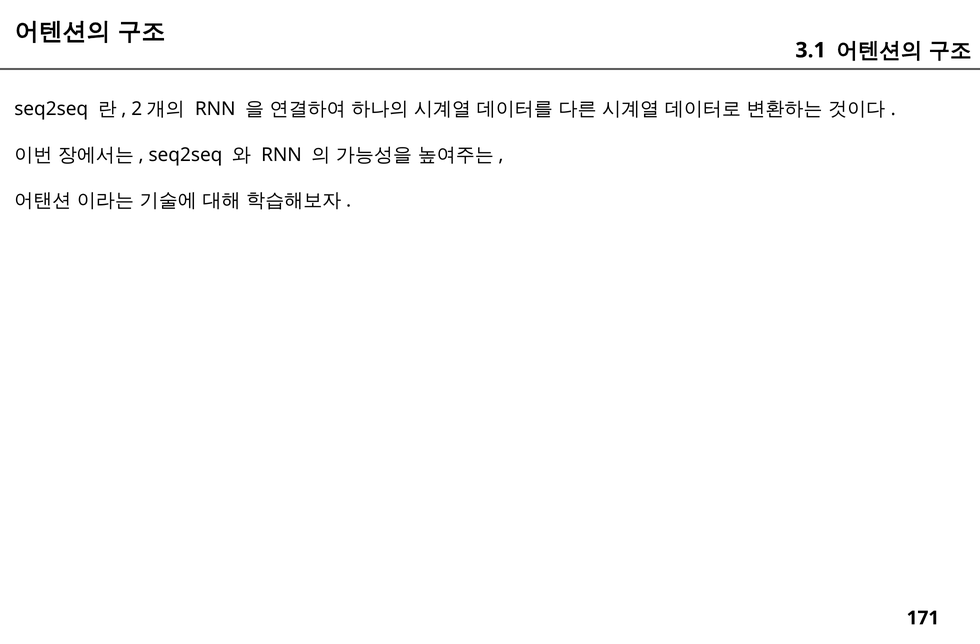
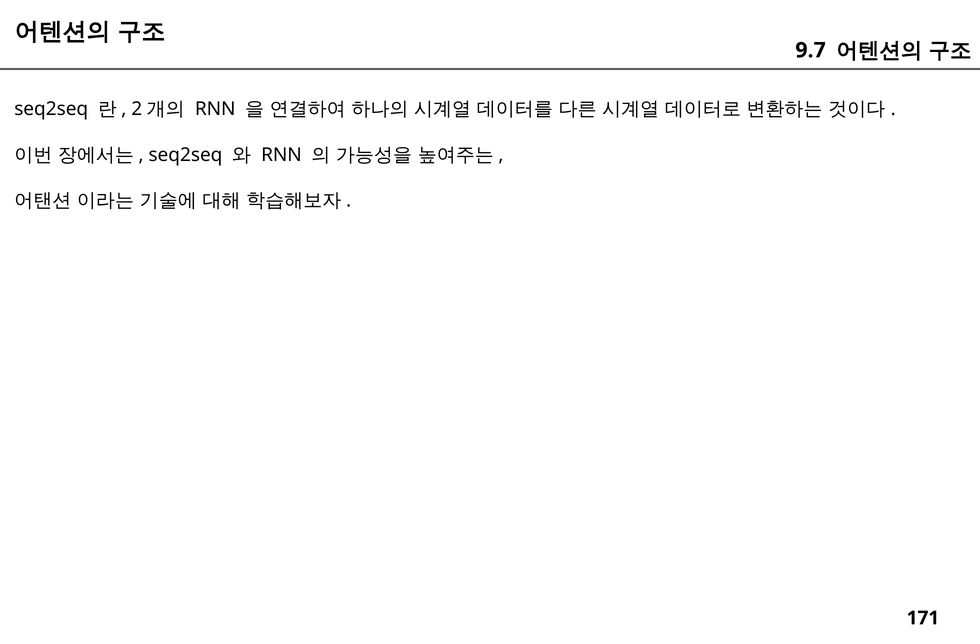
3.1: 3.1 -> 9.7
